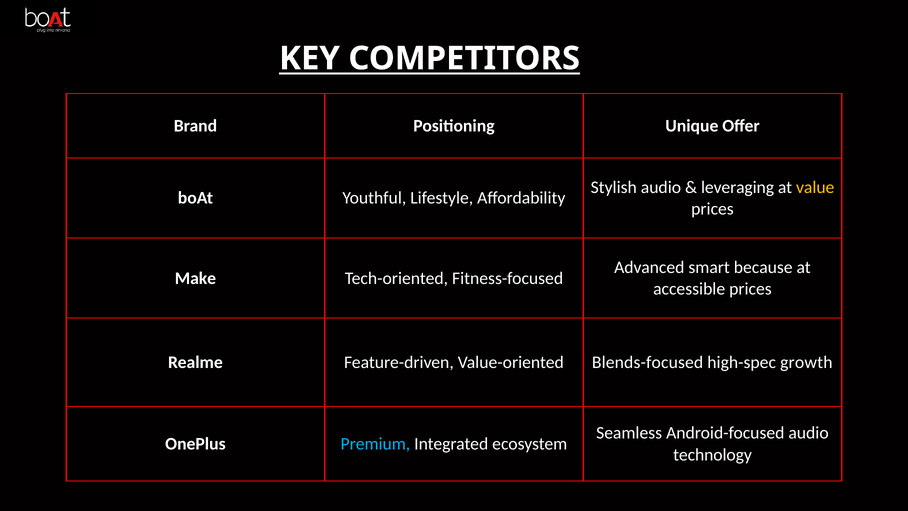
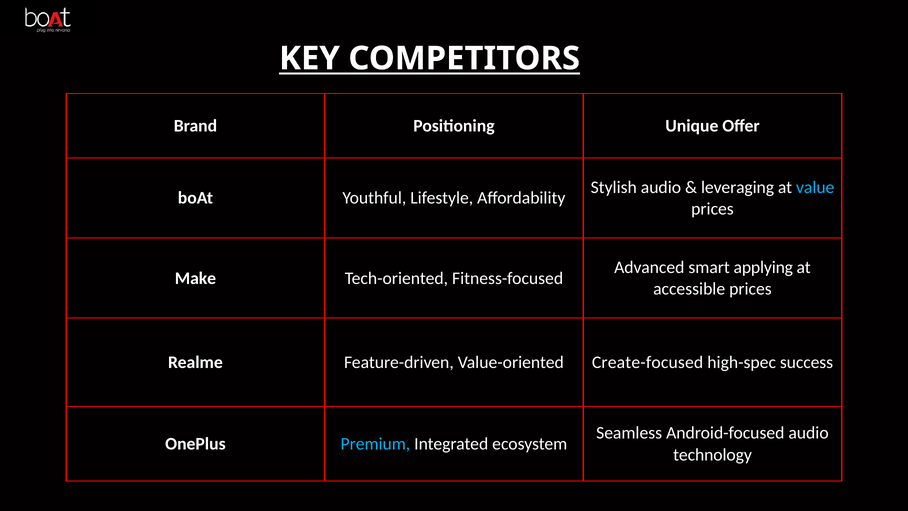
value colour: yellow -> light blue
because: because -> applying
Blends-focused: Blends-focused -> Create-focused
growth: growth -> success
